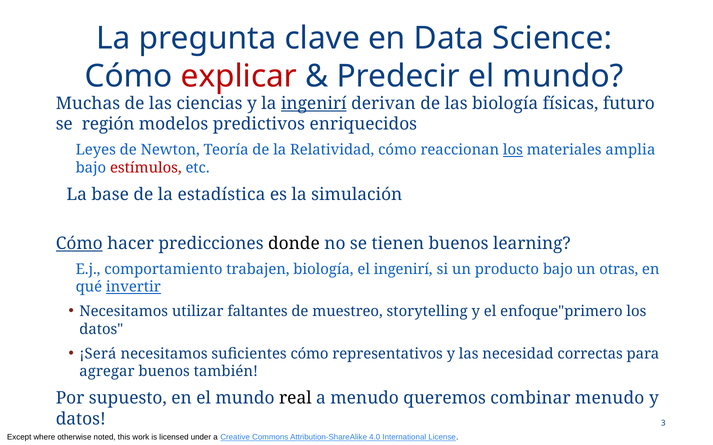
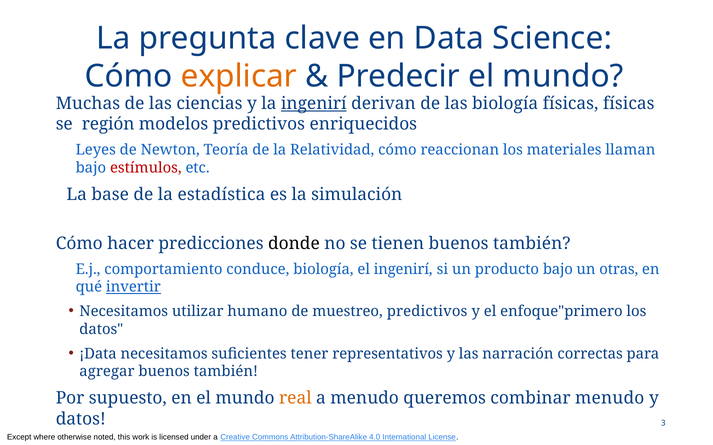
explicar colour: red -> orange
físicas futuro: futuro -> físicas
los at (513, 150) underline: present -> none
amplia: amplia -> llaman
Cómo at (79, 244) underline: present -> none
tienen buenos learning: learning -> también
trabajen: trabajen -> conduce
faltantes: faltantes -> humano
muestreo storytelling: storytelling -> predictivos
¡Será: ¡Será -> ¡Data
suficientes cómo: cómo -> tener
necesidad: necesidad -> narración
real colour: black -> orange
